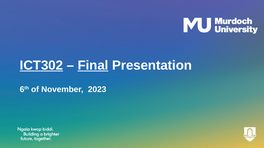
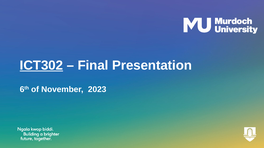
Final underline: present -> none
